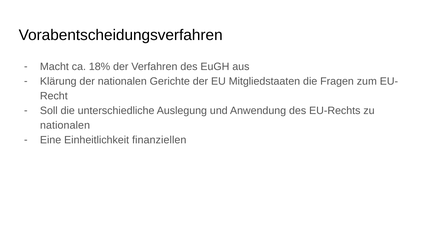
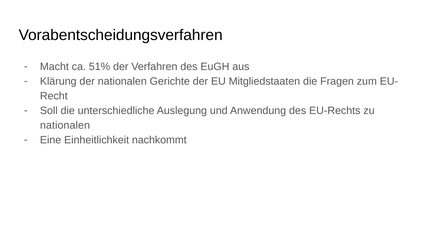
18%: 18% -> 51%
finanziellen: finanziellen -> nachkommt
